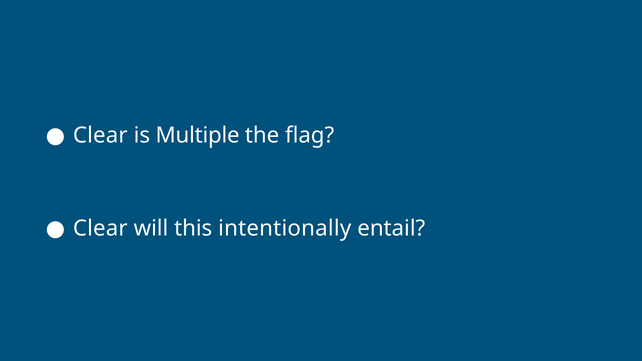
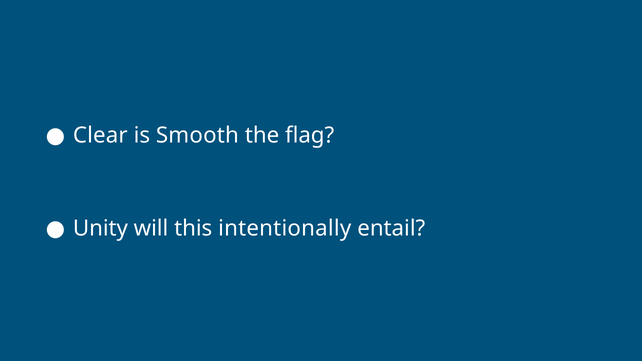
Multiple: Multiple -> Smooth
Clear at (100, 228): Clear -> Unity
